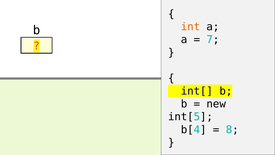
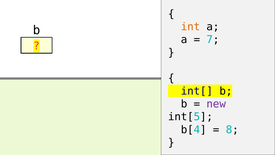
new colour: black -> purple
